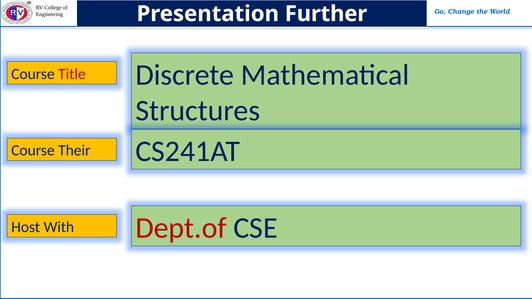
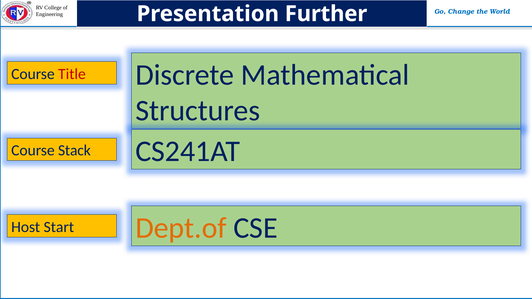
Their: Their -> Stack
Dept.of colour: red -> orange
With: With -> Start
